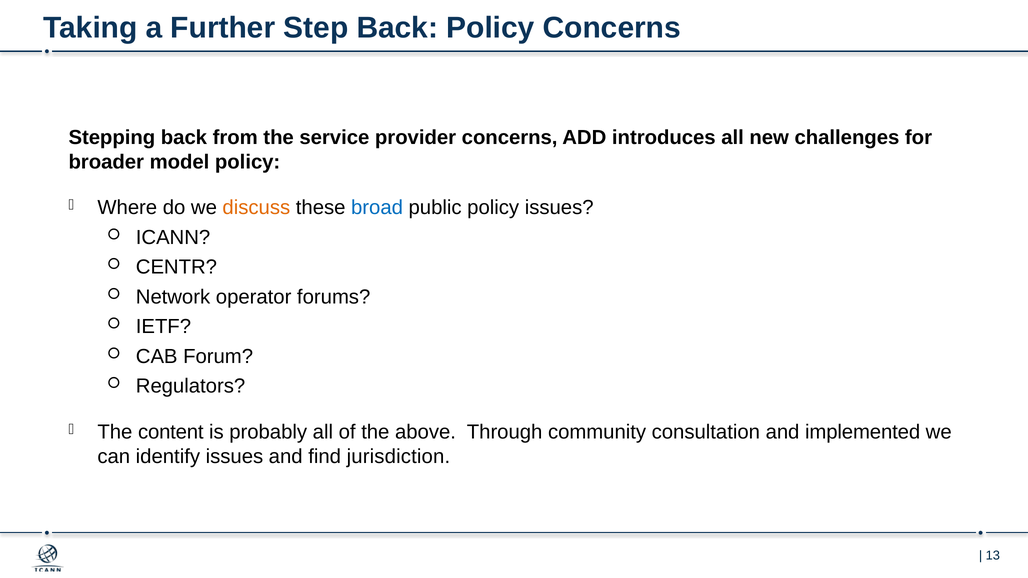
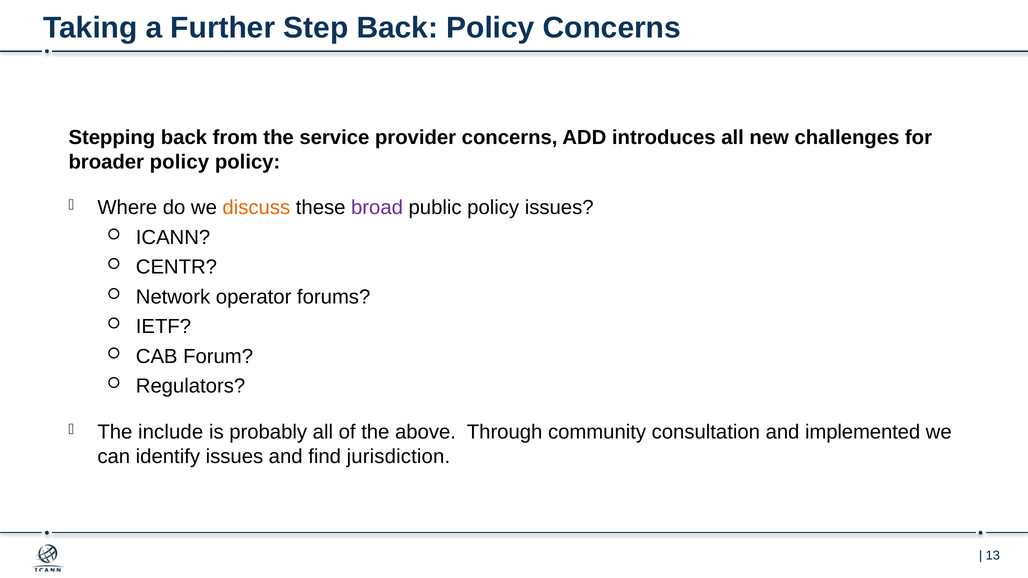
broader model: model -> policy
broad colour: blue -> purple
content: content -> include
